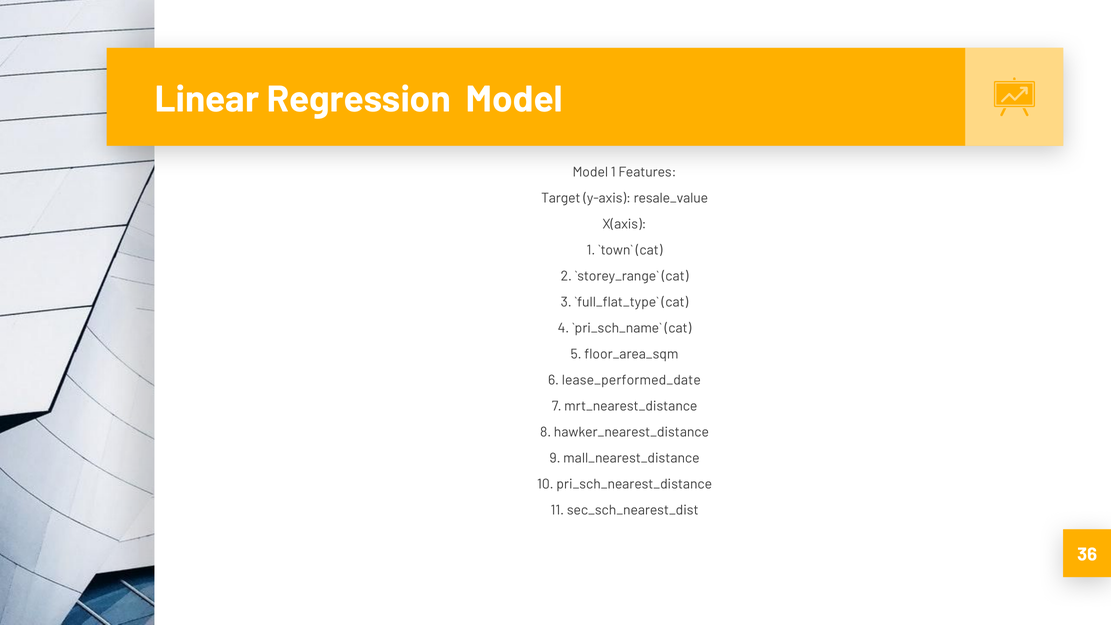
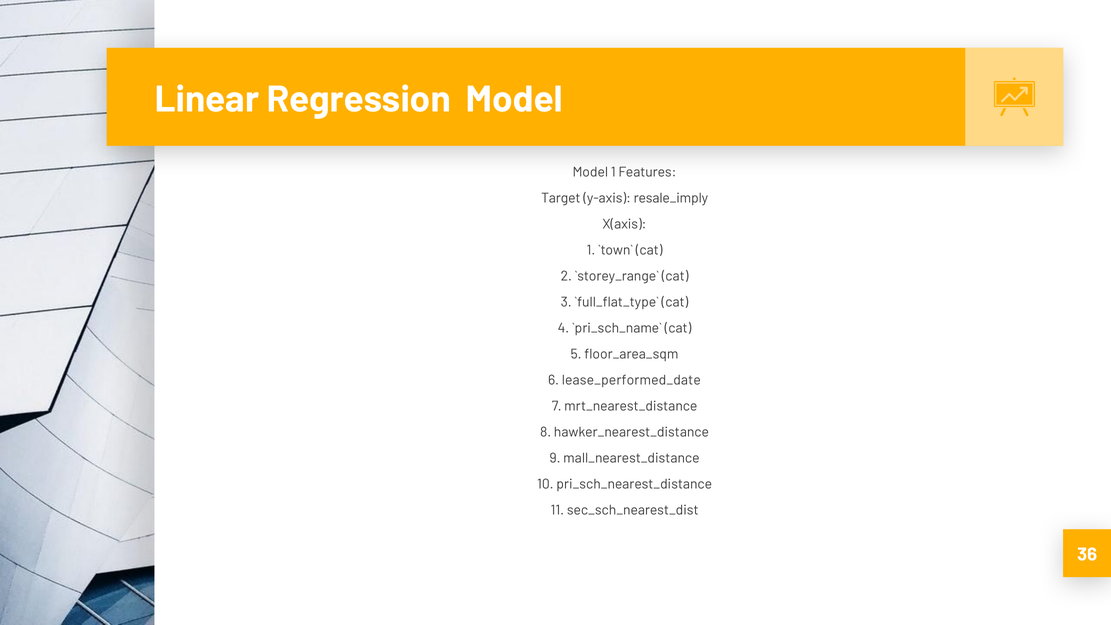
resale_value: resale_value -> resale_imply
